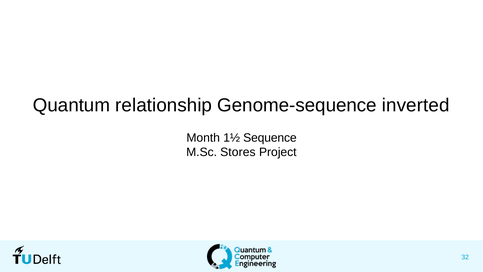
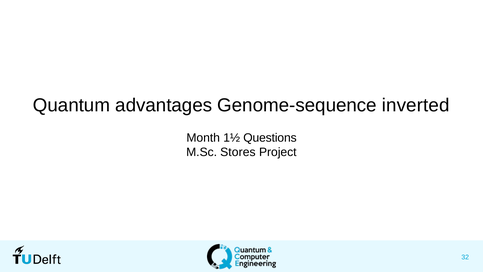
relationship: relationship -> advantages
Sequence: Sequence -> Questions
